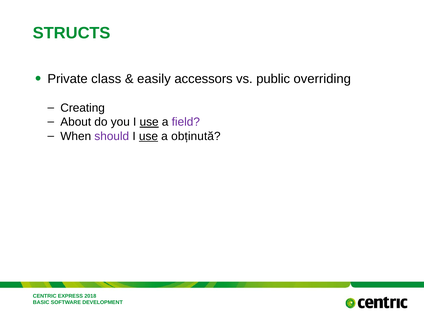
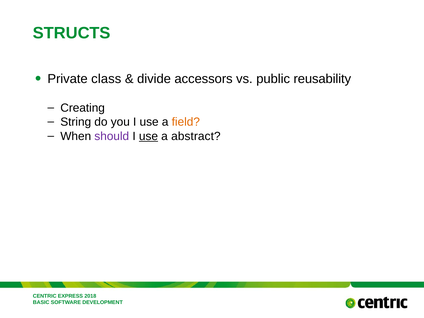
easily: easily -> divide
overriding: overriding -> reusability
About: About -> String
use at (149, 122) underline: present -> none
field colour: purple -> orange
obținută: obținută -> abstract
